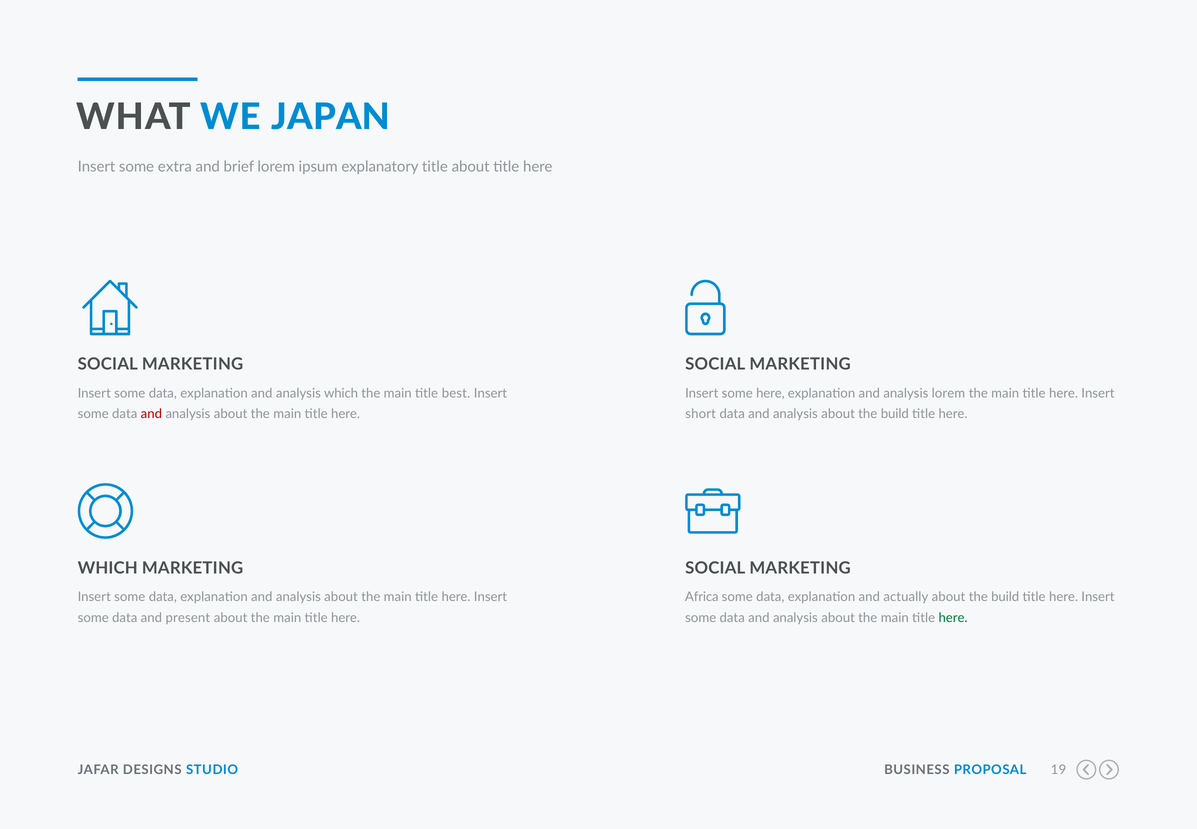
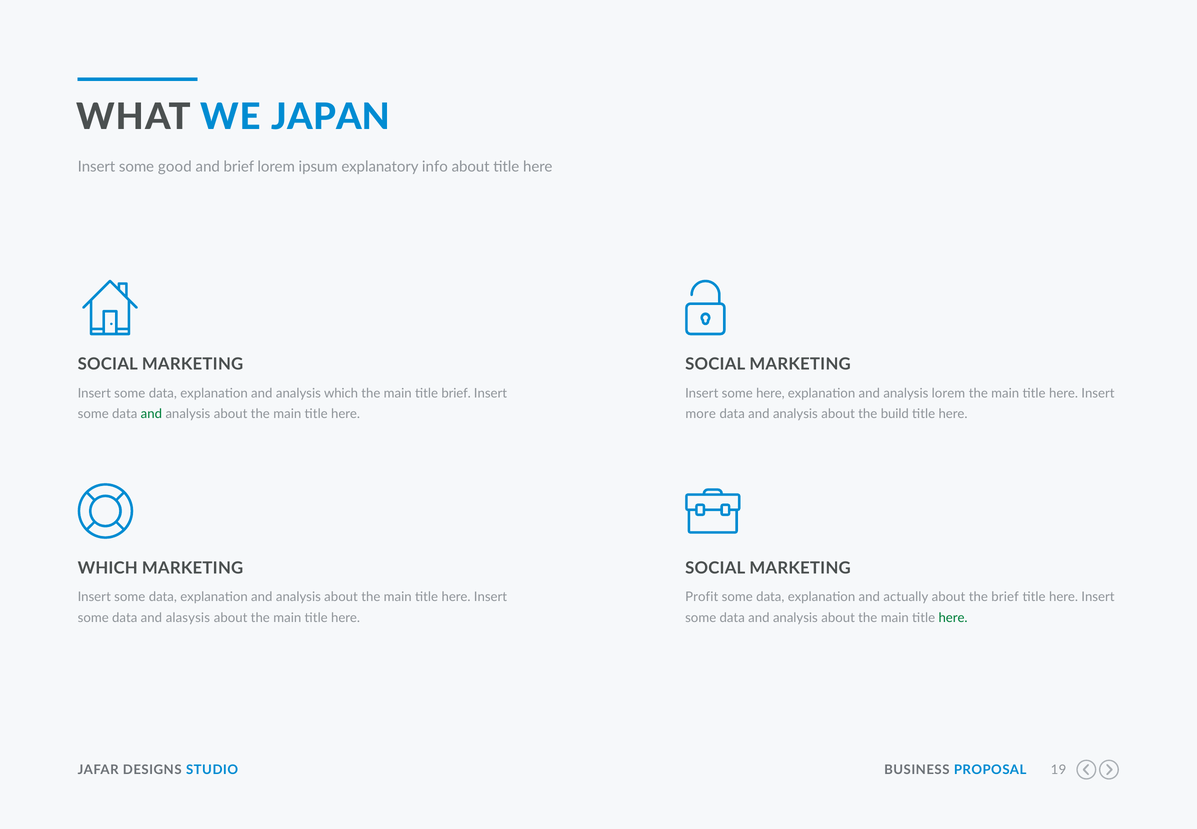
extra: extra -> good
explanatory title: title -> info
title best: best -> brief
and at (151, 414) colour: red -> green
short: short -> more
Africa: Africa -> Profit
build at (1005, 597): build -> brief
present: present -> alasysis
